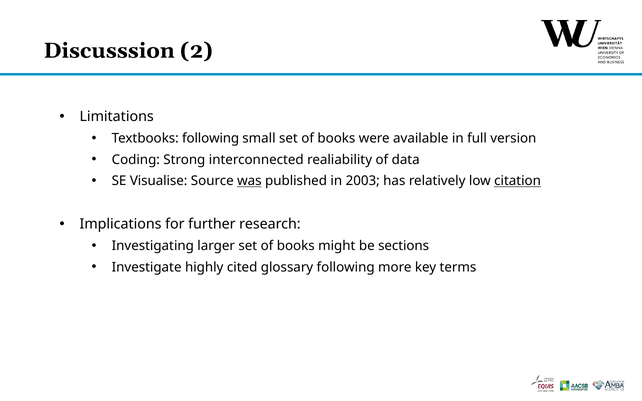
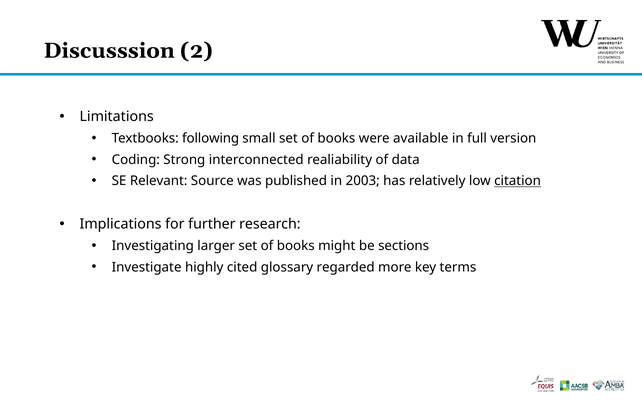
Visualise: Visualise -> Relevant
was underline: present -> none
glossary following: following -> regarded
